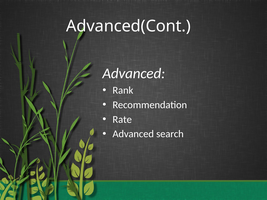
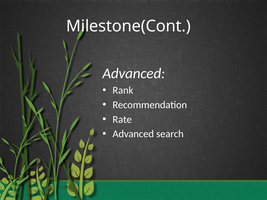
Advanced(Cont: Advanced(Cont -> Milestone(Cont
